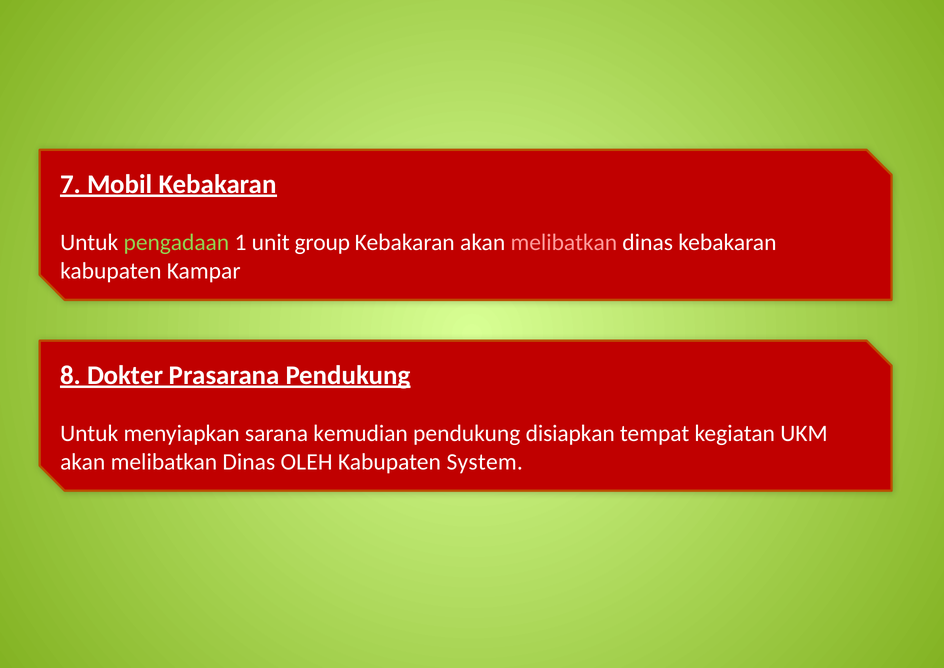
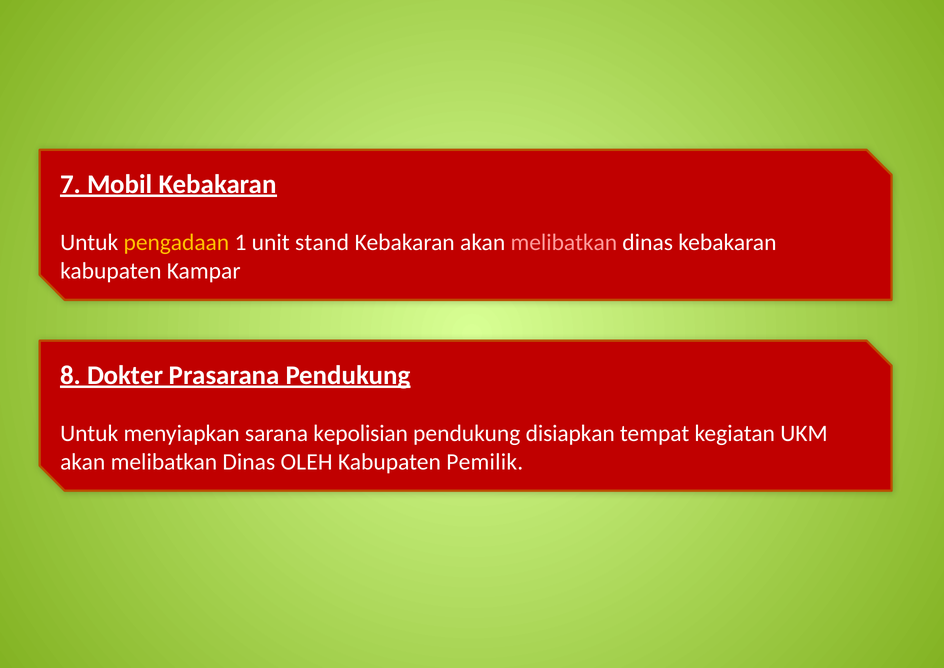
pengadaan colour: light green -> yellow
group: group -> stand
kemudian: kemudian -> kepolisian
System: System -> Pemilik
